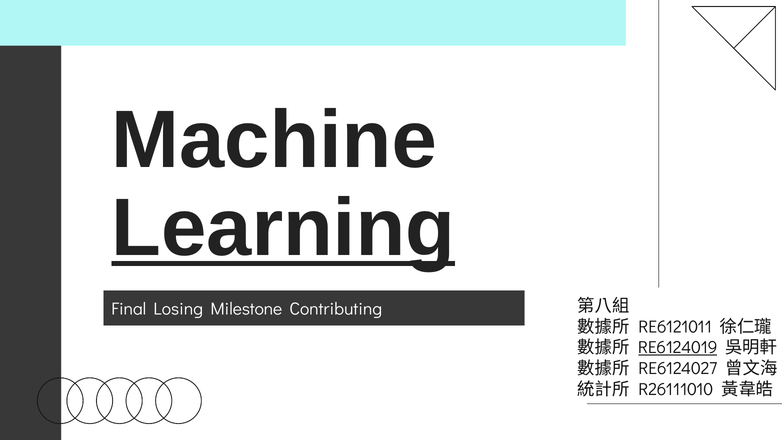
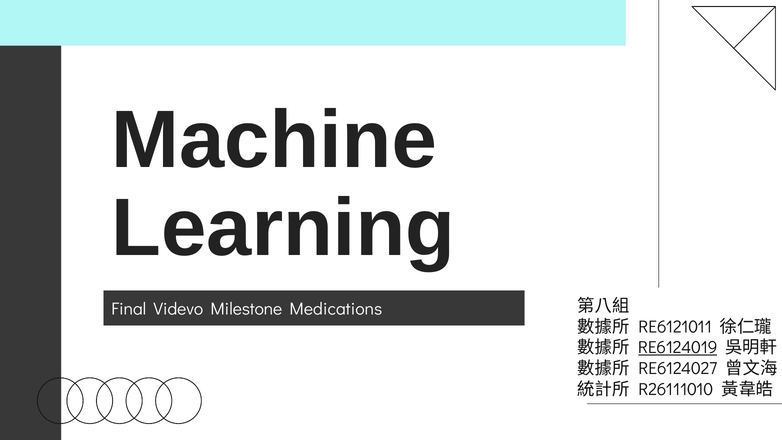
Learning underline: present -> none
Losing: Losing -> Videvo
Contributing: Contributing -> Medications
